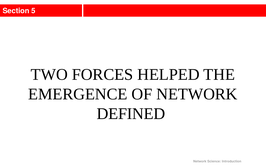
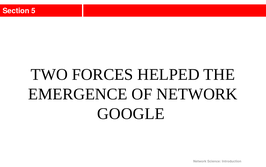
DEFINED: DEFINED -> GOOGLE
